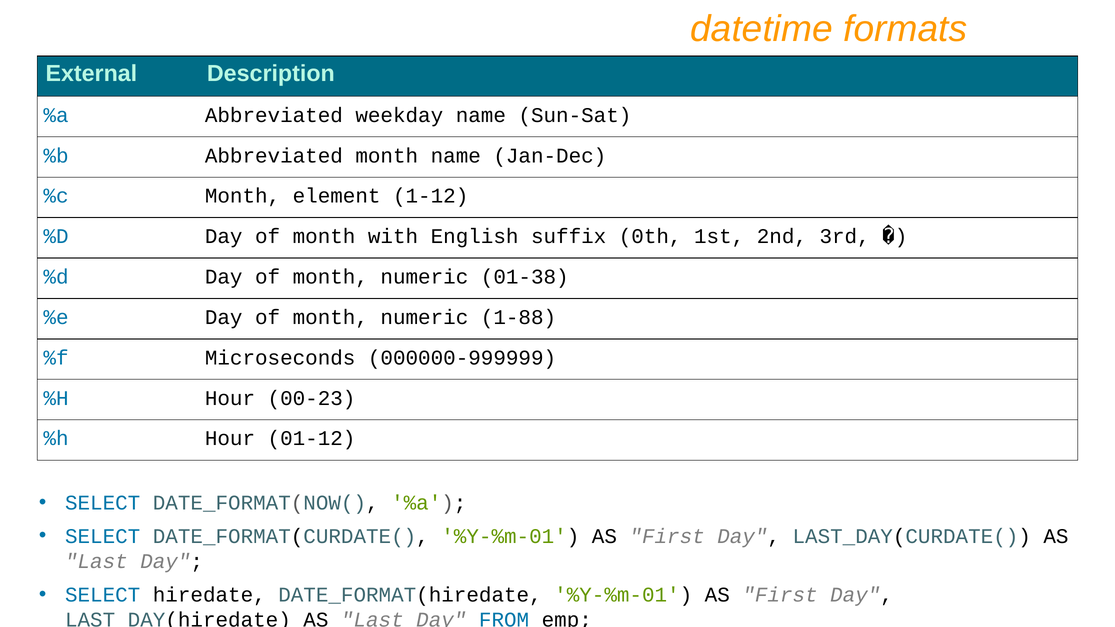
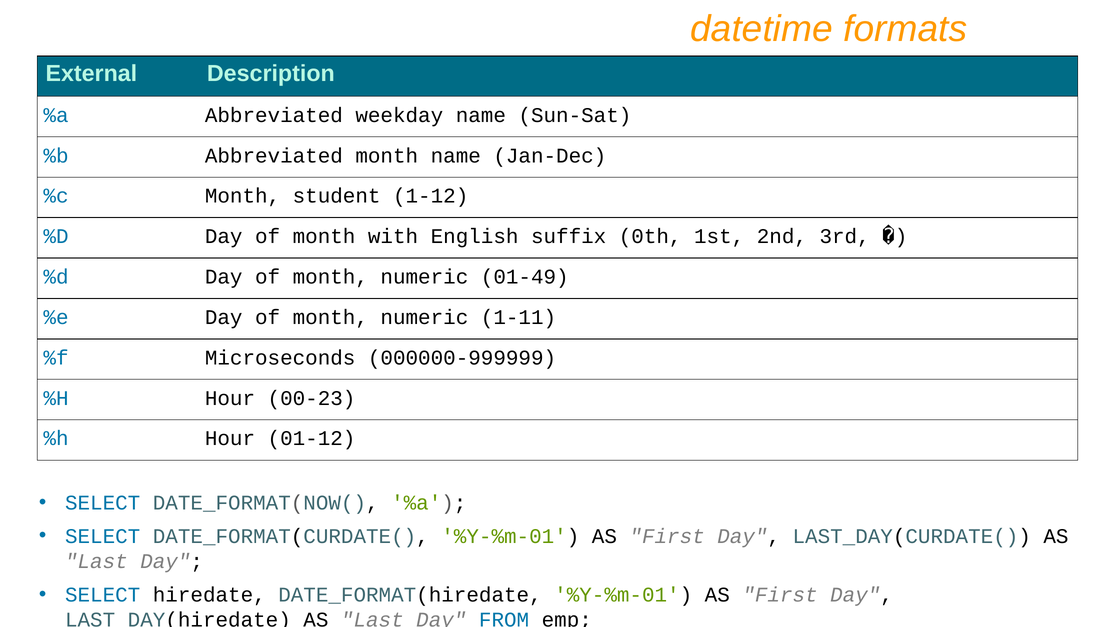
element: element -> student
01-38: 01-38 -> 01-49
1-88: 1-88 -> 1-11
